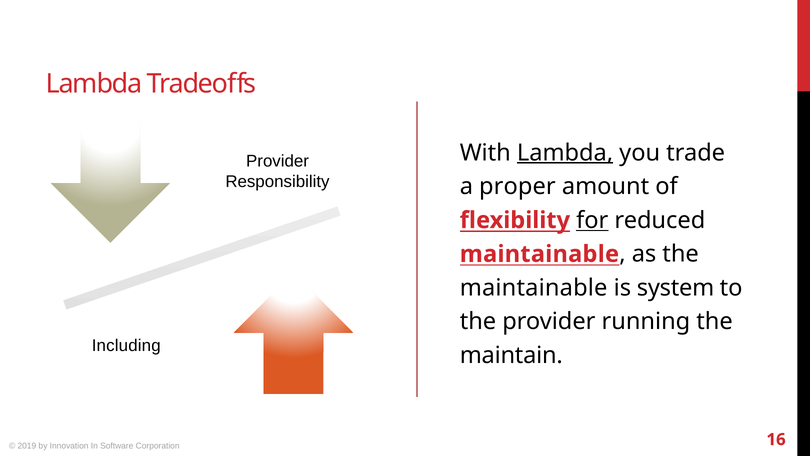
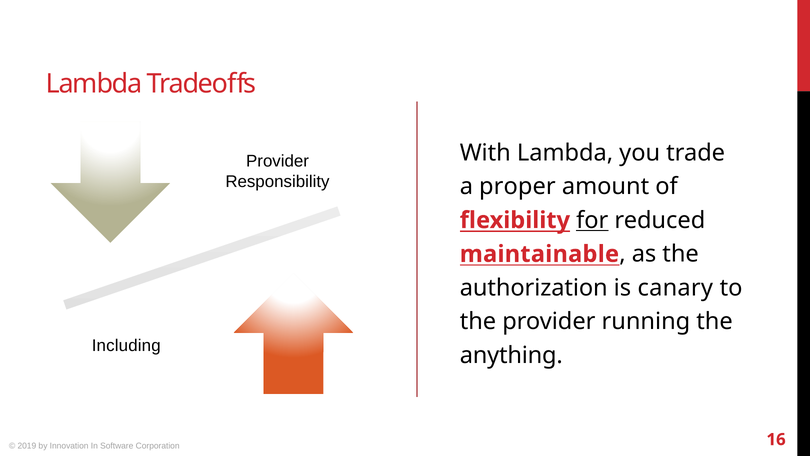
Lambda at (565, 153) underline: present -> none
maintainable at (534, 288): maintainable -> authorization
system: system -> canary
maintain: maintain -> anything
